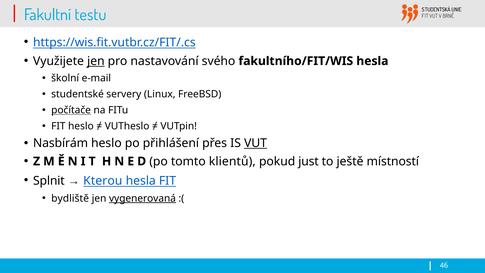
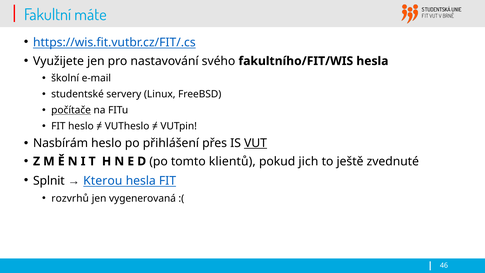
testu: testu -> máte
jen at (96, 61) underline: present -> none
just: just -> jich
místností: místností -> zvednuté
bydliště: bydliště -> rozvrhů
vygenerovaná underline: present -> none
